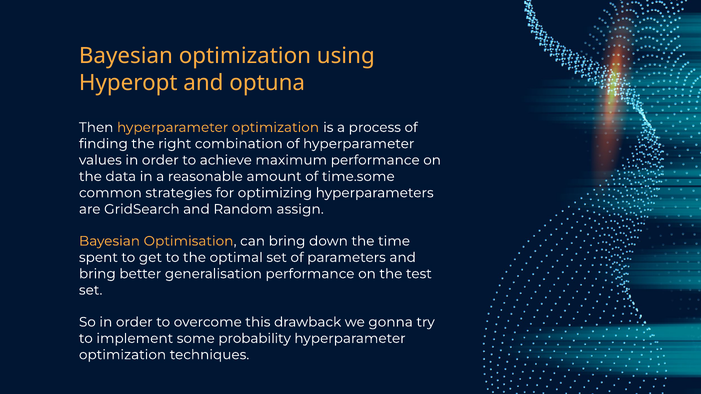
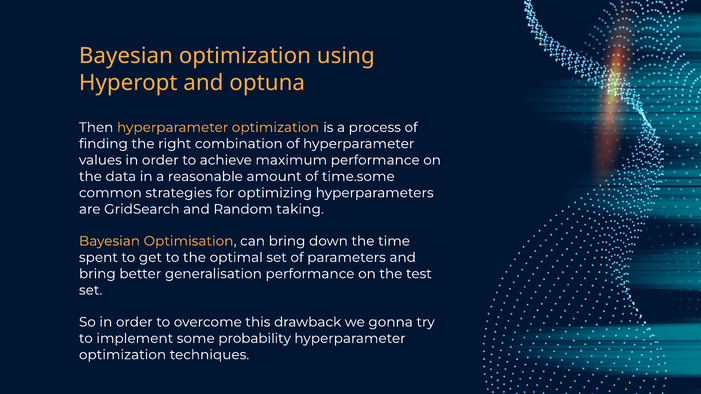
assign: assign -> taking
